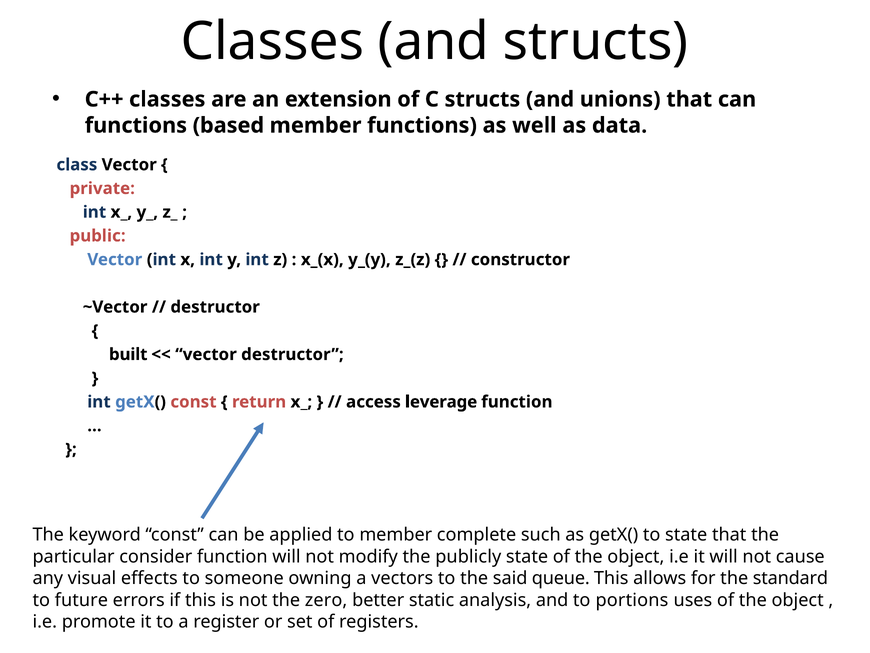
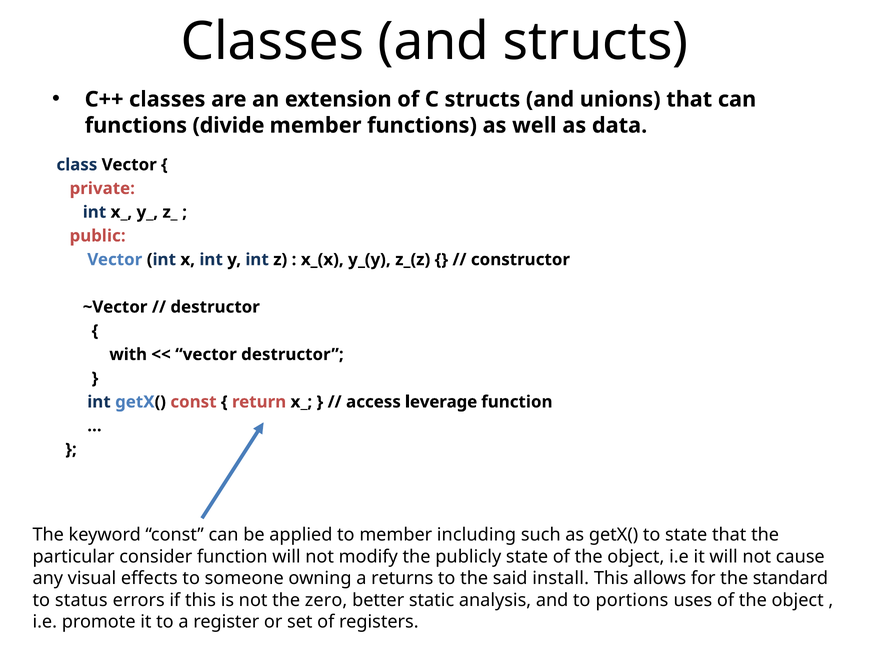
based: based -> divide
built: built -> with
complete: complete -> including
vectors: vectors -> returns
queue: queue -> install
future: future -> status
